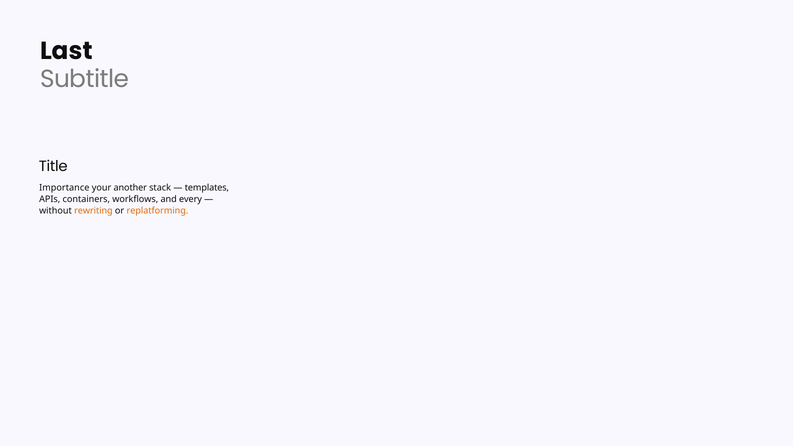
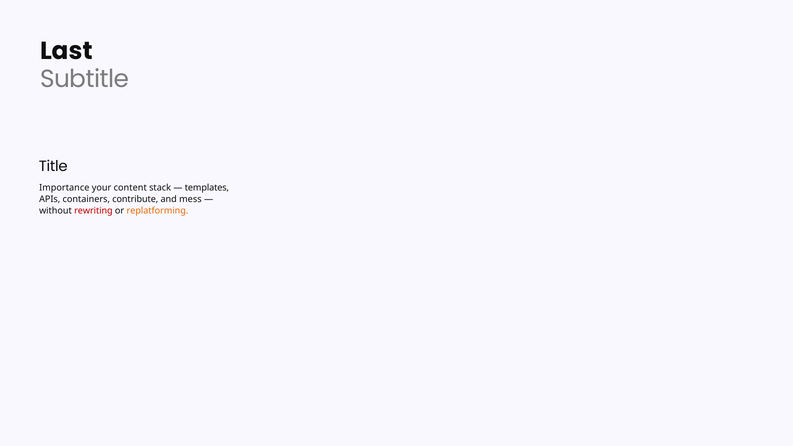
another: another -> content
workflows: workflows -> contribute
every: every -> mess
rewriting colour: orange -> red
